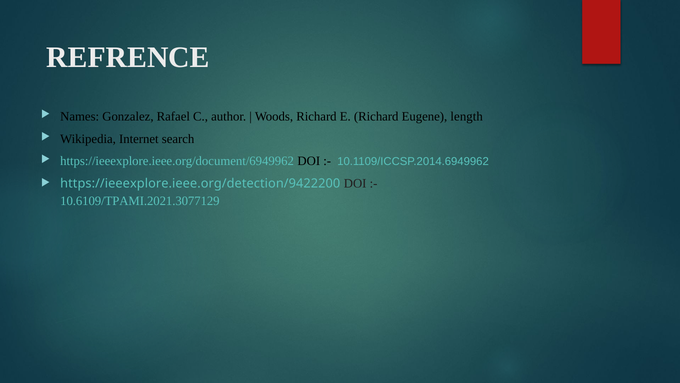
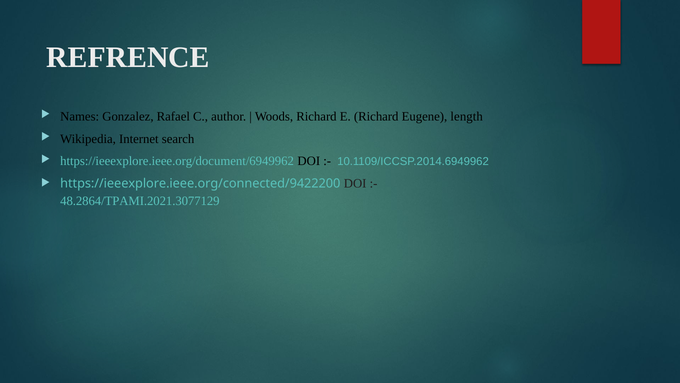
https://ieeexplore.ieee.org/detection/9422200: https://ieeexplore.ieee.org/detection/9422200 -> https://ieeexplore.ieee.org/connected/9422200
10.6109/TPAMI.2021.3077129: 10.6109/TPAMI.2021.3077129 -> 48.2864/TPAMI.2021.3077129
